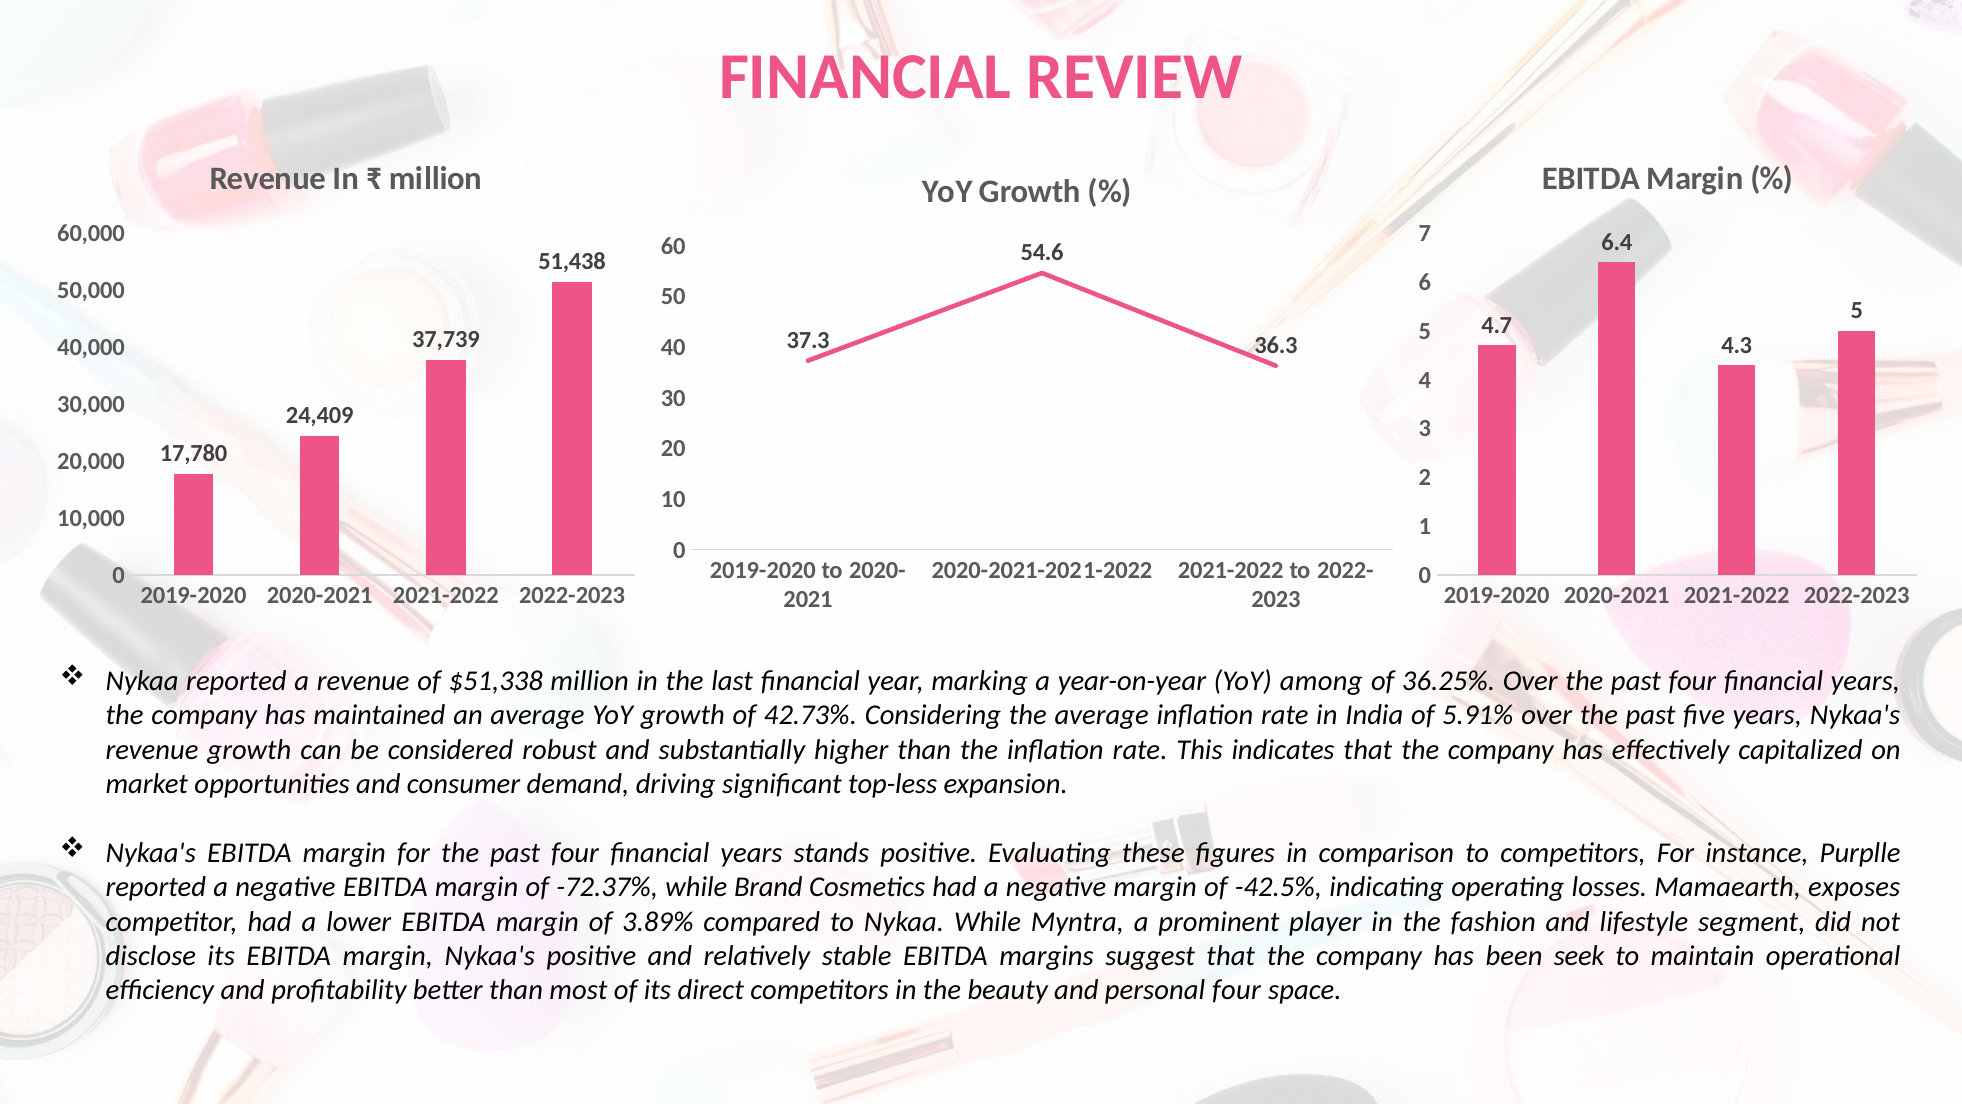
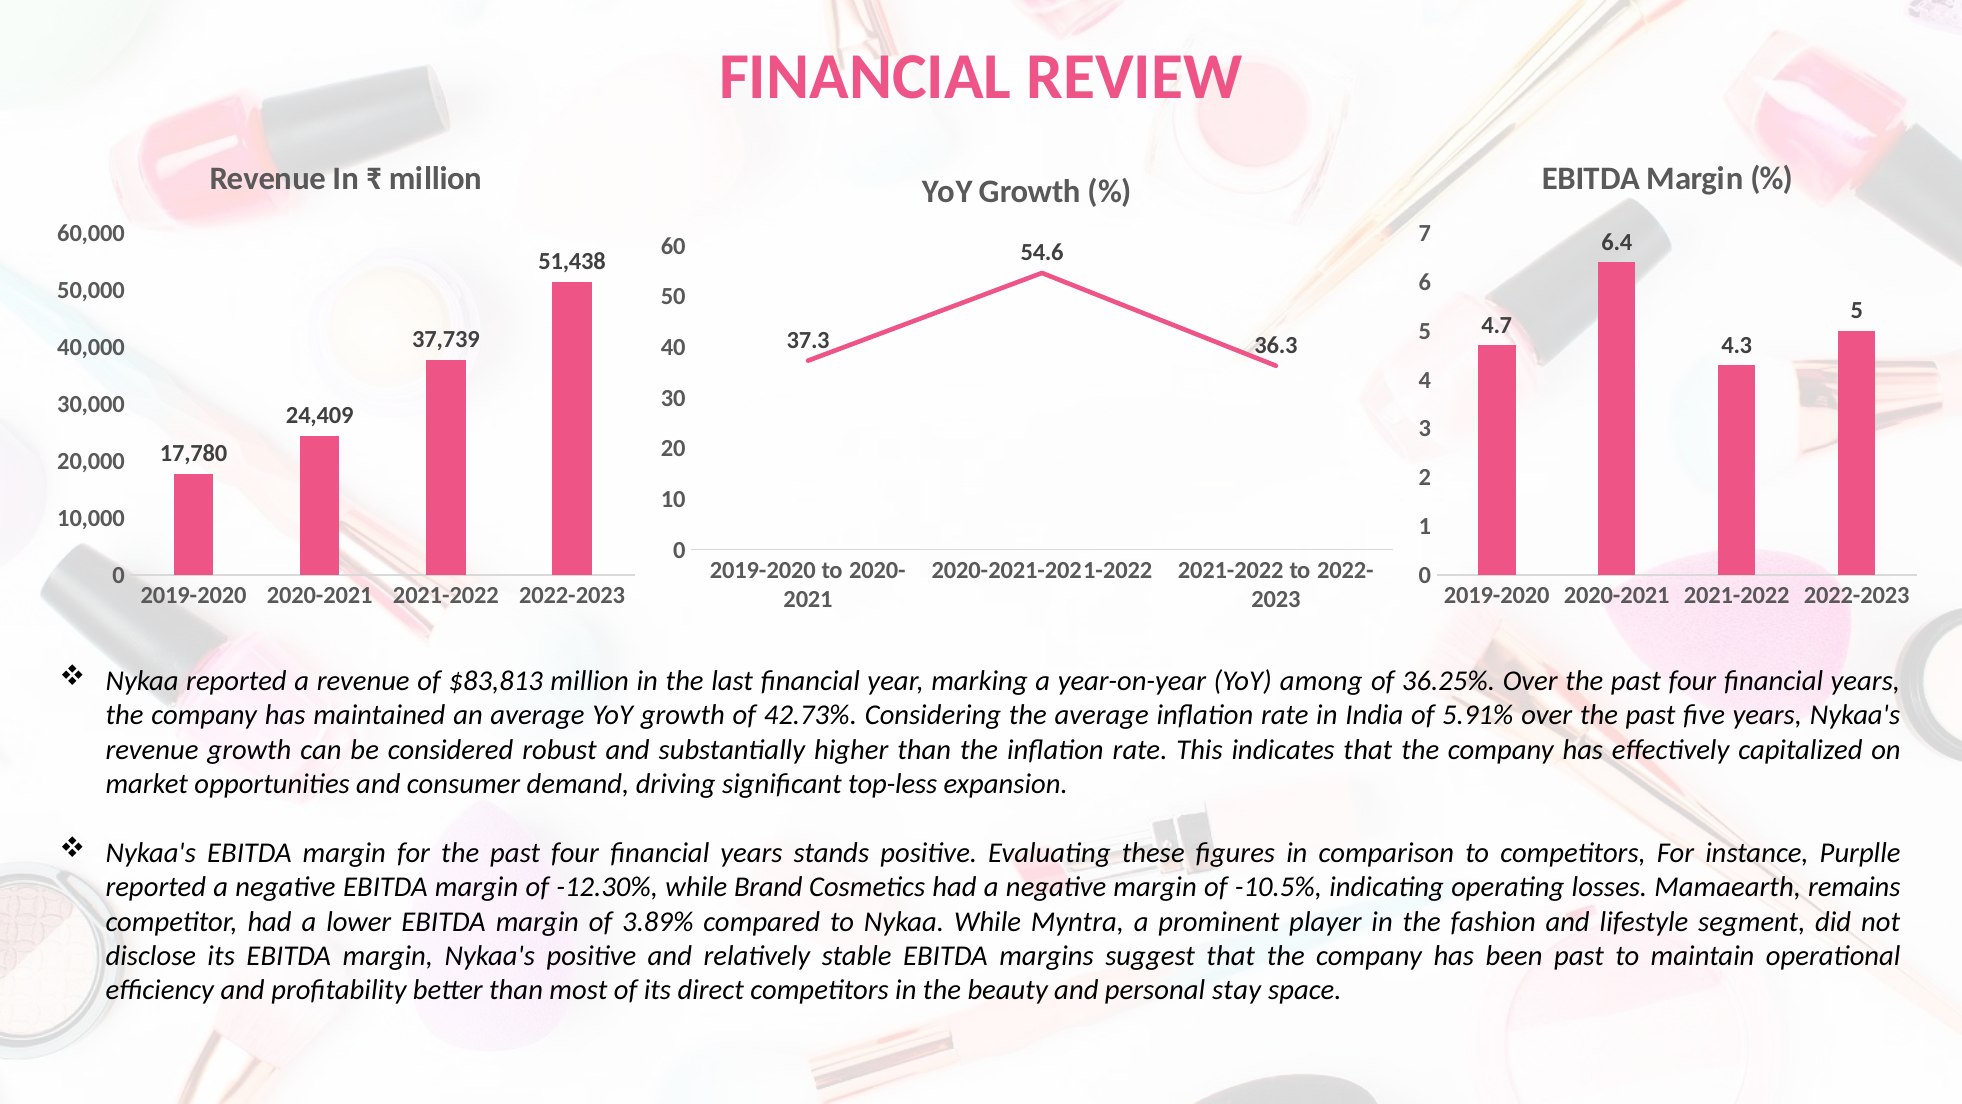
$51,338: $51,338 -> $83,813
-72.37%: -72.37% -> -12.30%
-42.5%: -42.5% -> -10.5%
exposes: exposes -> remains
been seek: seek -> past
personal four: four -> stay
